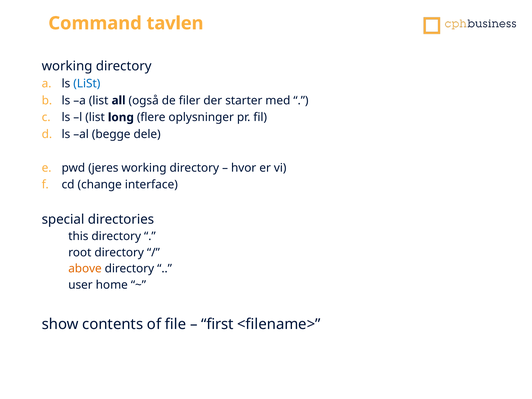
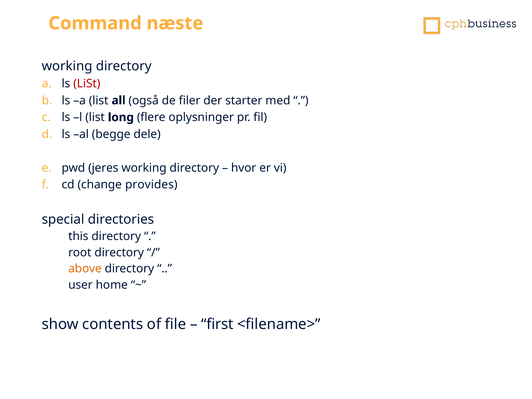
tavlen: tavlen -> næste
LiSt at (87, 84) colour: blue -> red
interface: interface -> provides
